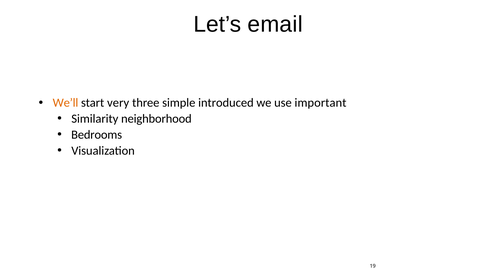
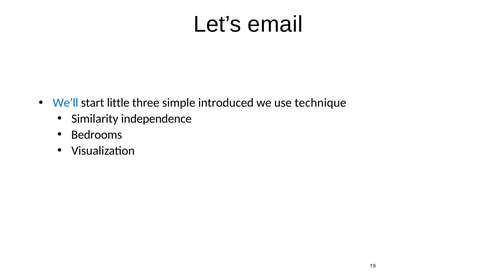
We’ll colour: orange -> blue
very: very -> little
important: important -> technique
neighborhood: neighborhood -> independence
